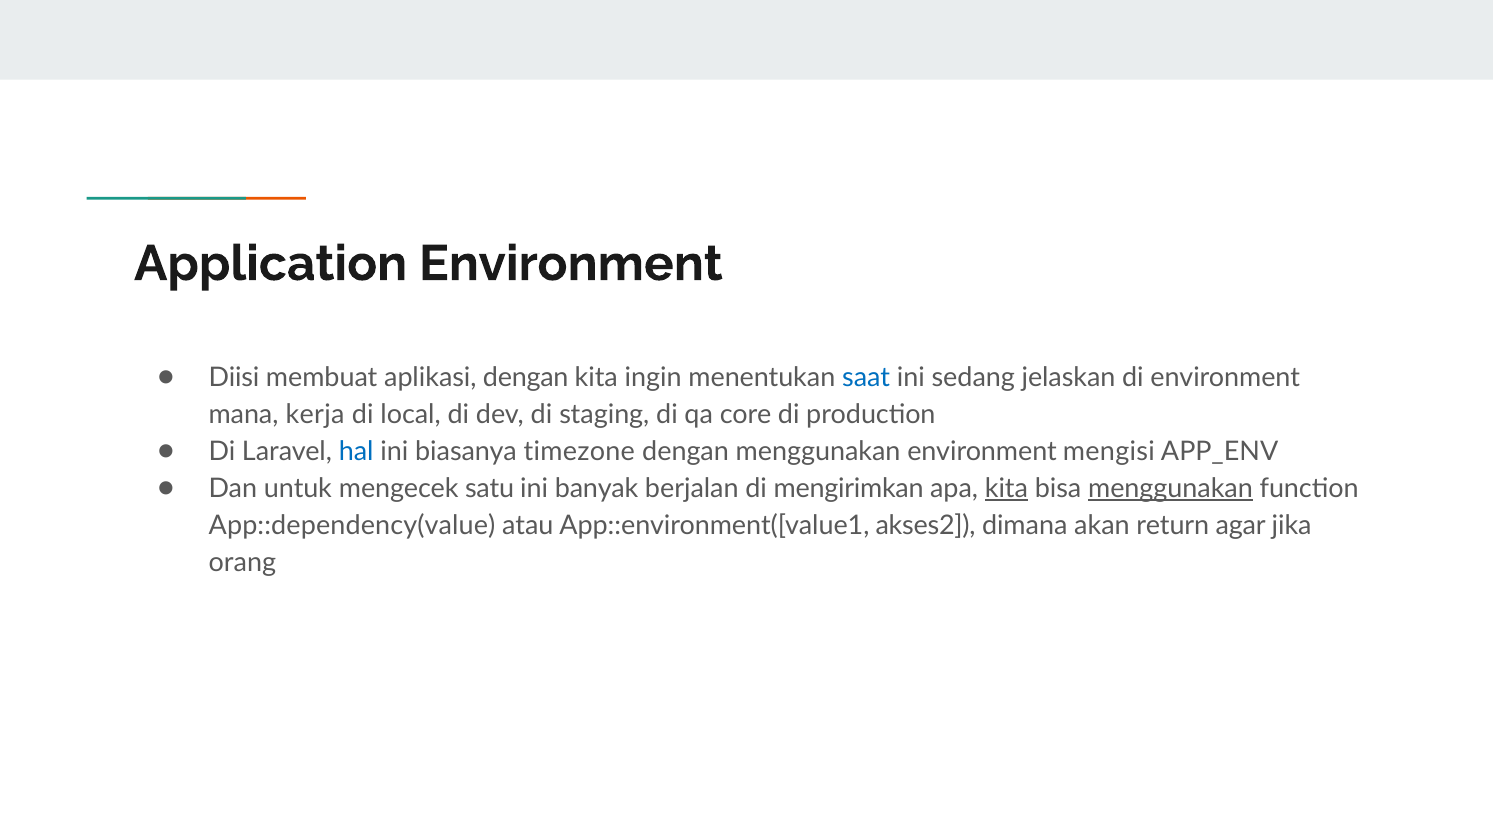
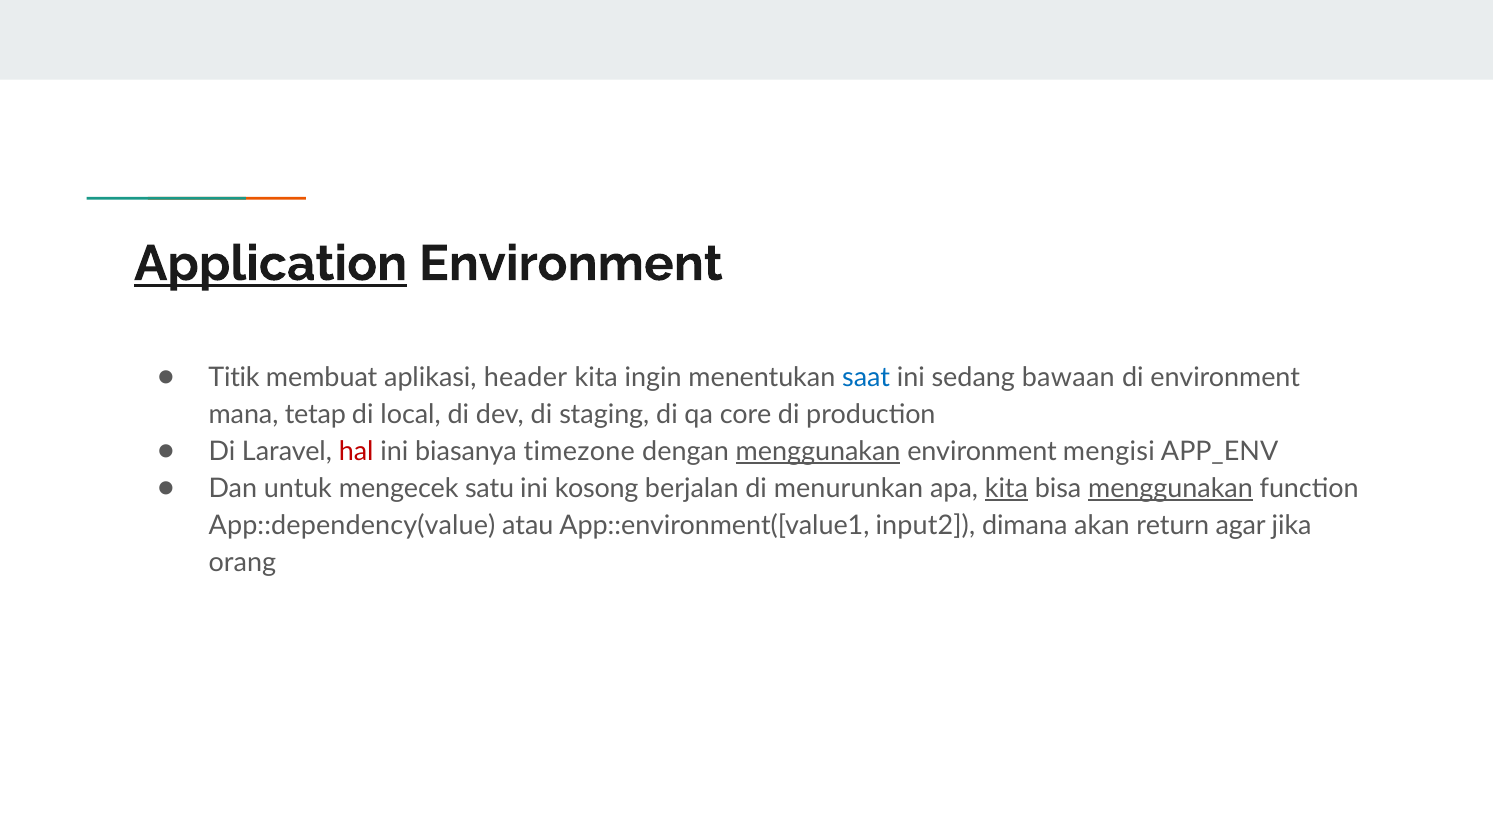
Application underline: none -> present
Diisi: Diisi -> Titik
aplikasi dengan: dengan -> header
jelaskan: jelaskan -> bawaan
kerja: kerja -> tetap
hal colour: blue -> red
menggunakan at (818, 451) underline: none -> present
banyak: banyak -> kosong
mengirimkan: mengirimkan -> menurunkan
akses2: akses2 -> input2
